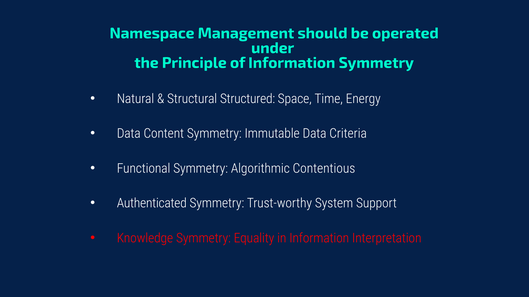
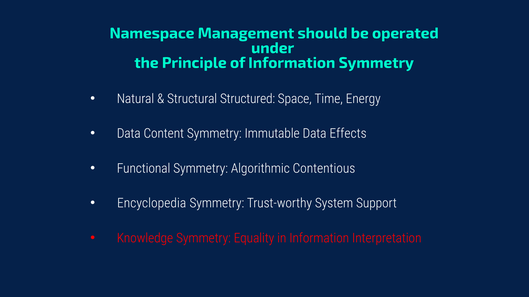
Criteria: Criteria -> Effects
Authenticated: Authenticated -> Encyclopedia
